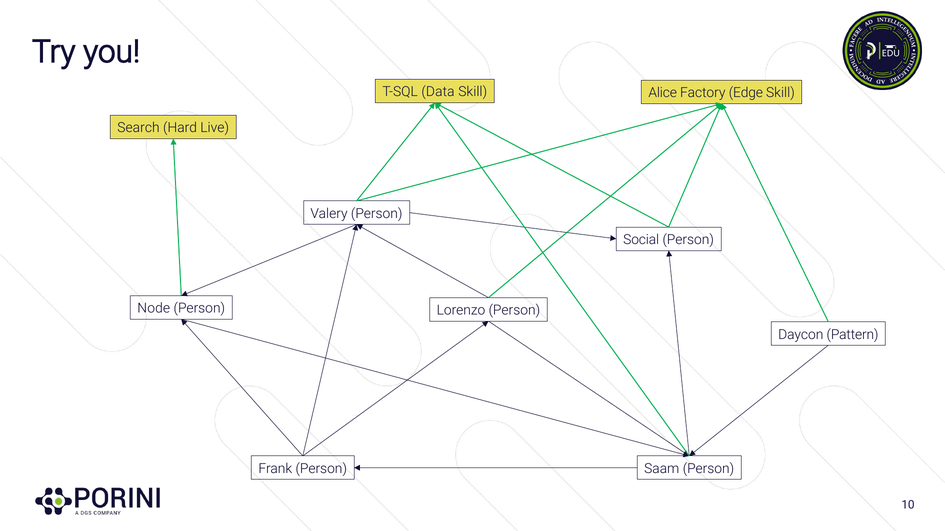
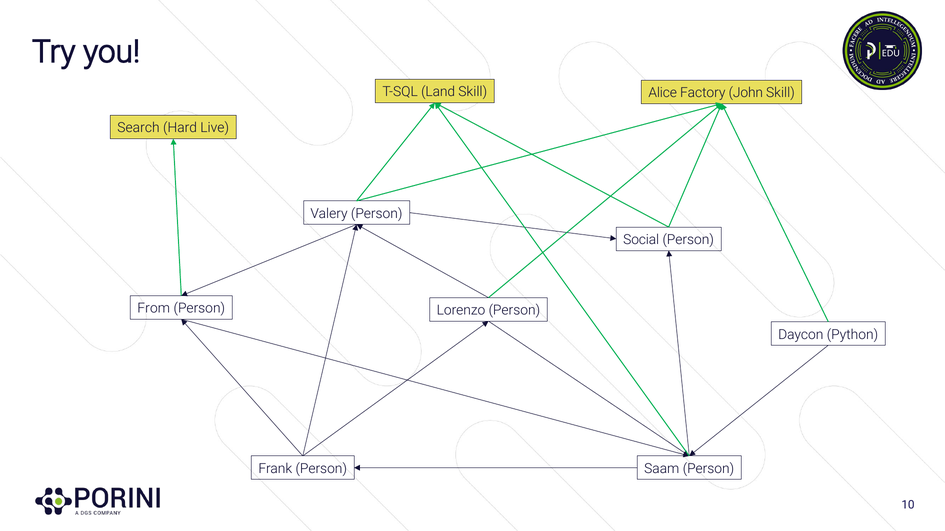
Data: Data -> Land
Edge: Edge -> John
Node: Node -> From
Pattern: Pattern -> Python
